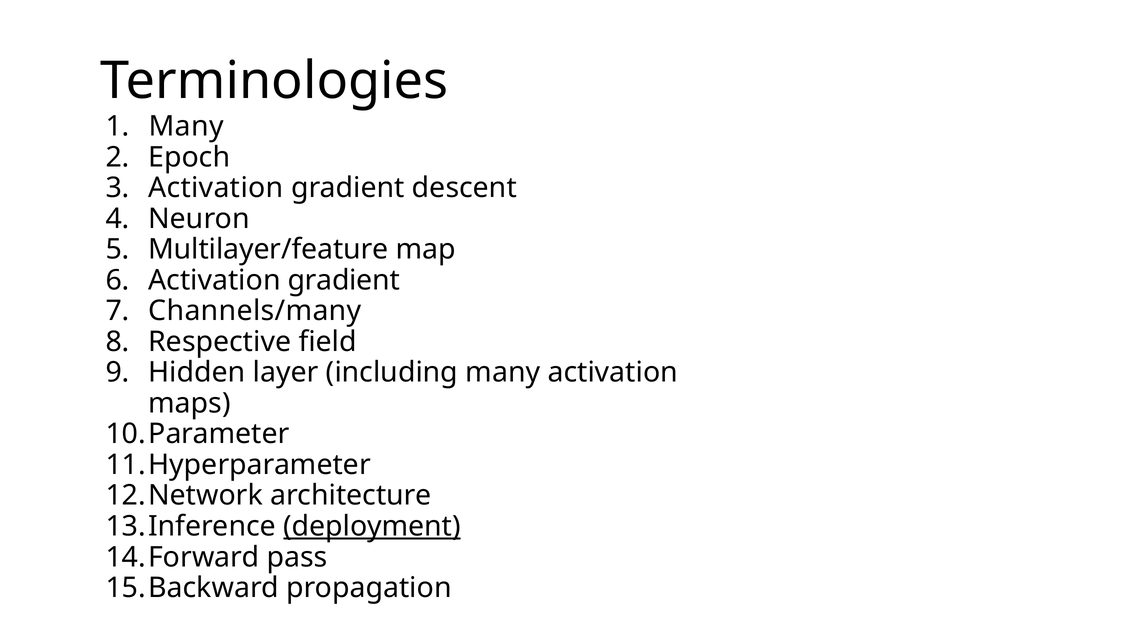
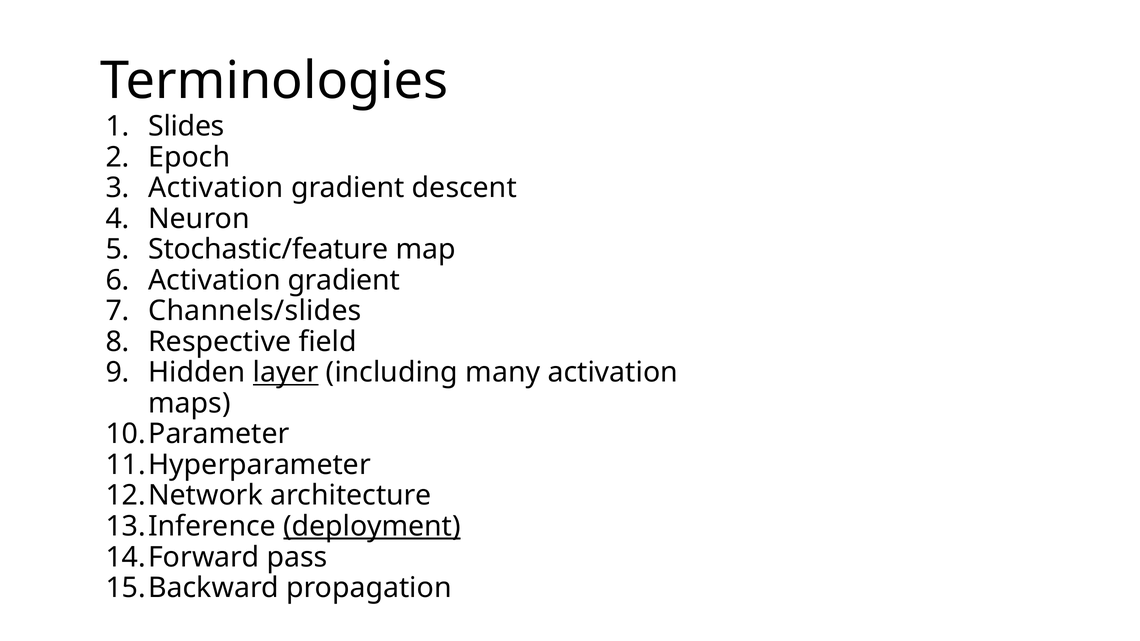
Many at (186, 127): Many -> Slides
Multilayer/feature: Multilayer/feature -> Stochastic/feature
Channels/many: Channels/many -> Channels/slides
layer underline: none -> present
